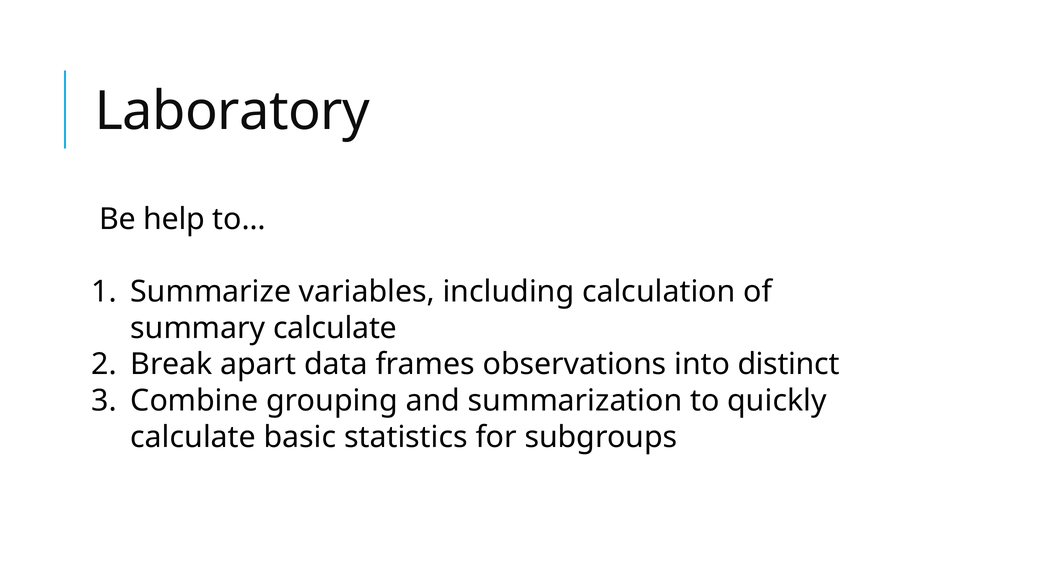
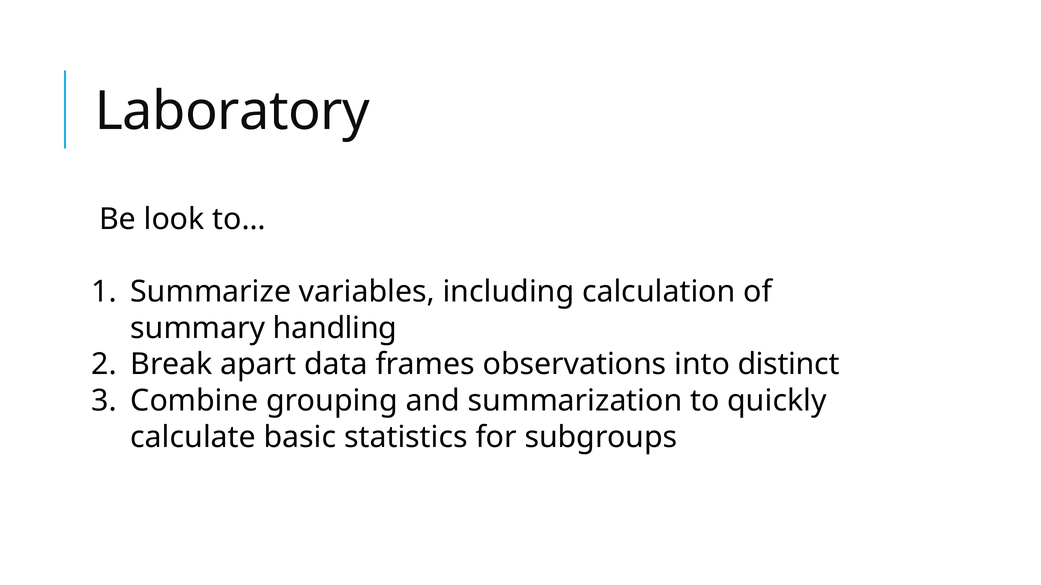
help: help -> look
summary calculate: calculate -> handling
